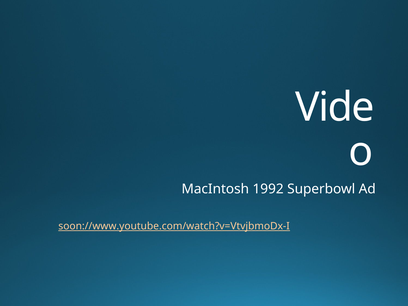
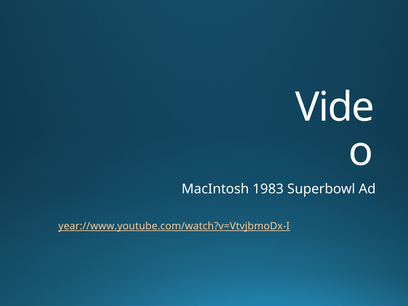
1992: 1992 -> 1983
soon://www.youtube.com/watch?v=VtvjbmoDx-I: soon://www.youtube.com/watch?v=VtvjbmoDx-I -> year://www.youtube.com/watch?v=VtvjbmoDx-I
